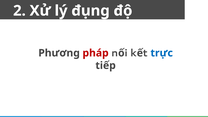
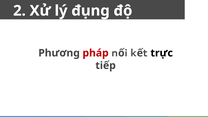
trực colour: blue -> black
